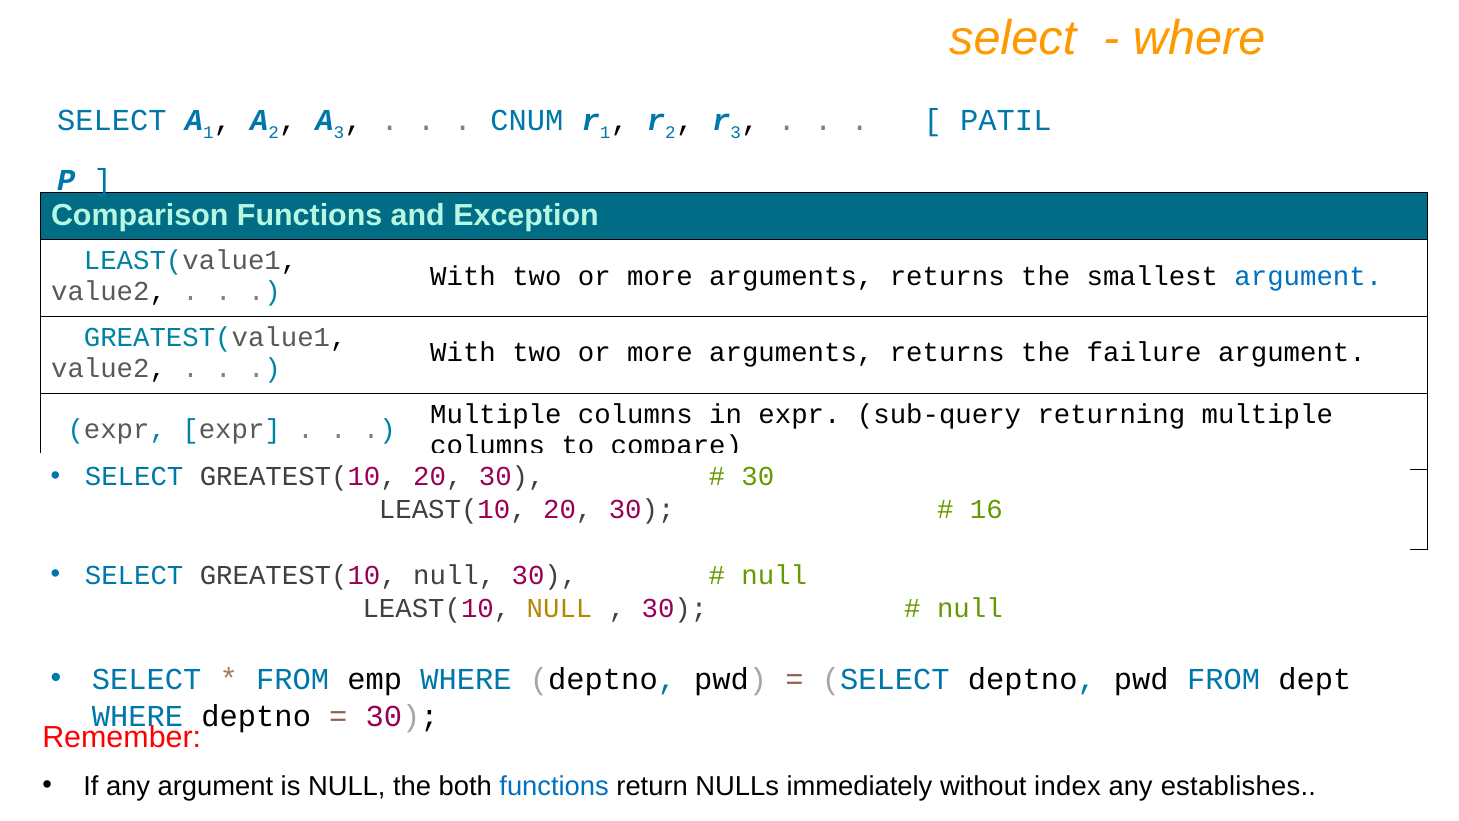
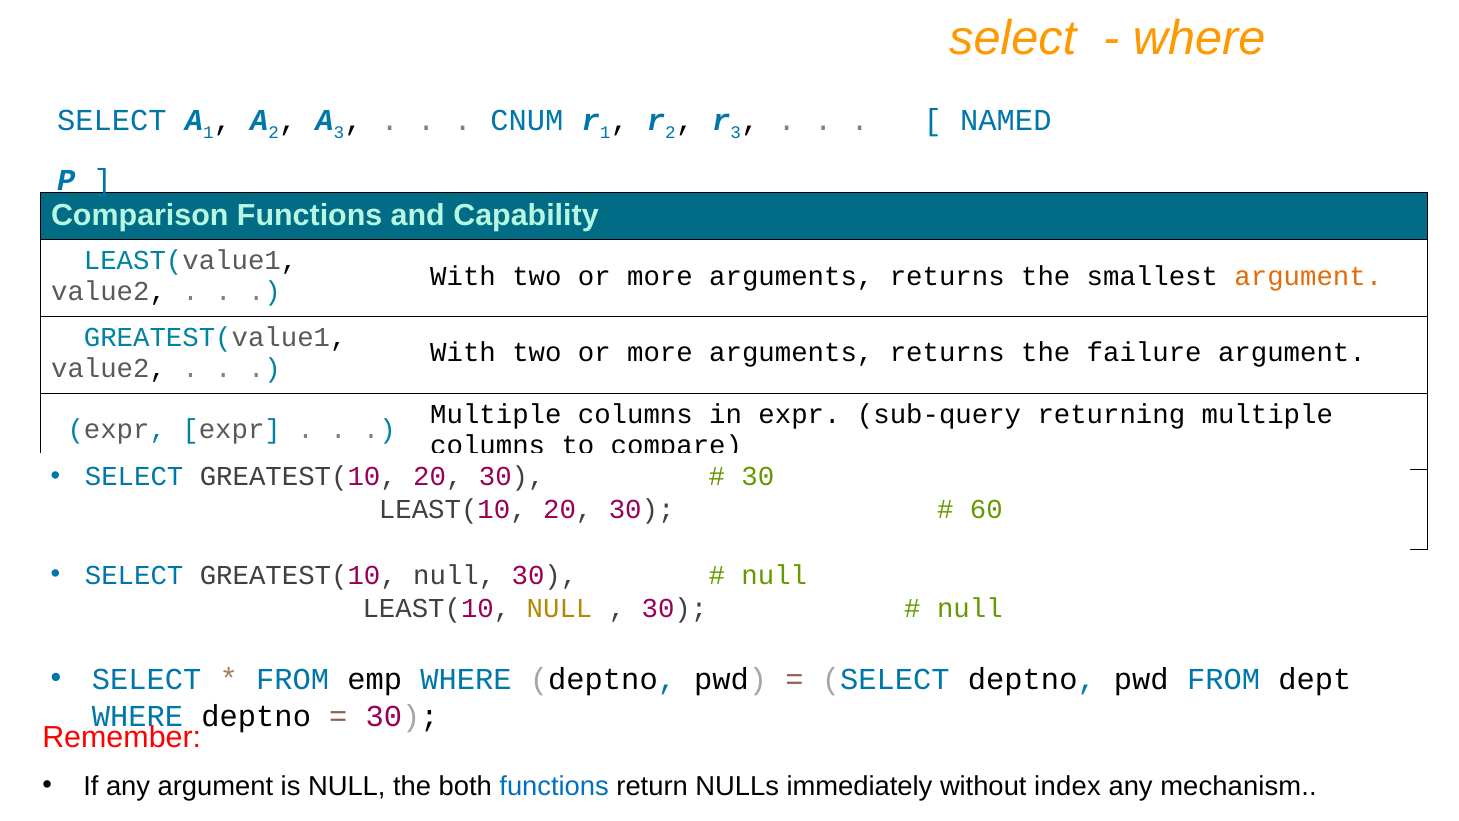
PATIL: PATIL -> NAMED
Exception: Exception -> Capability
argument at (1308, 276) colour: blue -> orange
16: 16 -> 60
establishes: establishes -> mechanism
